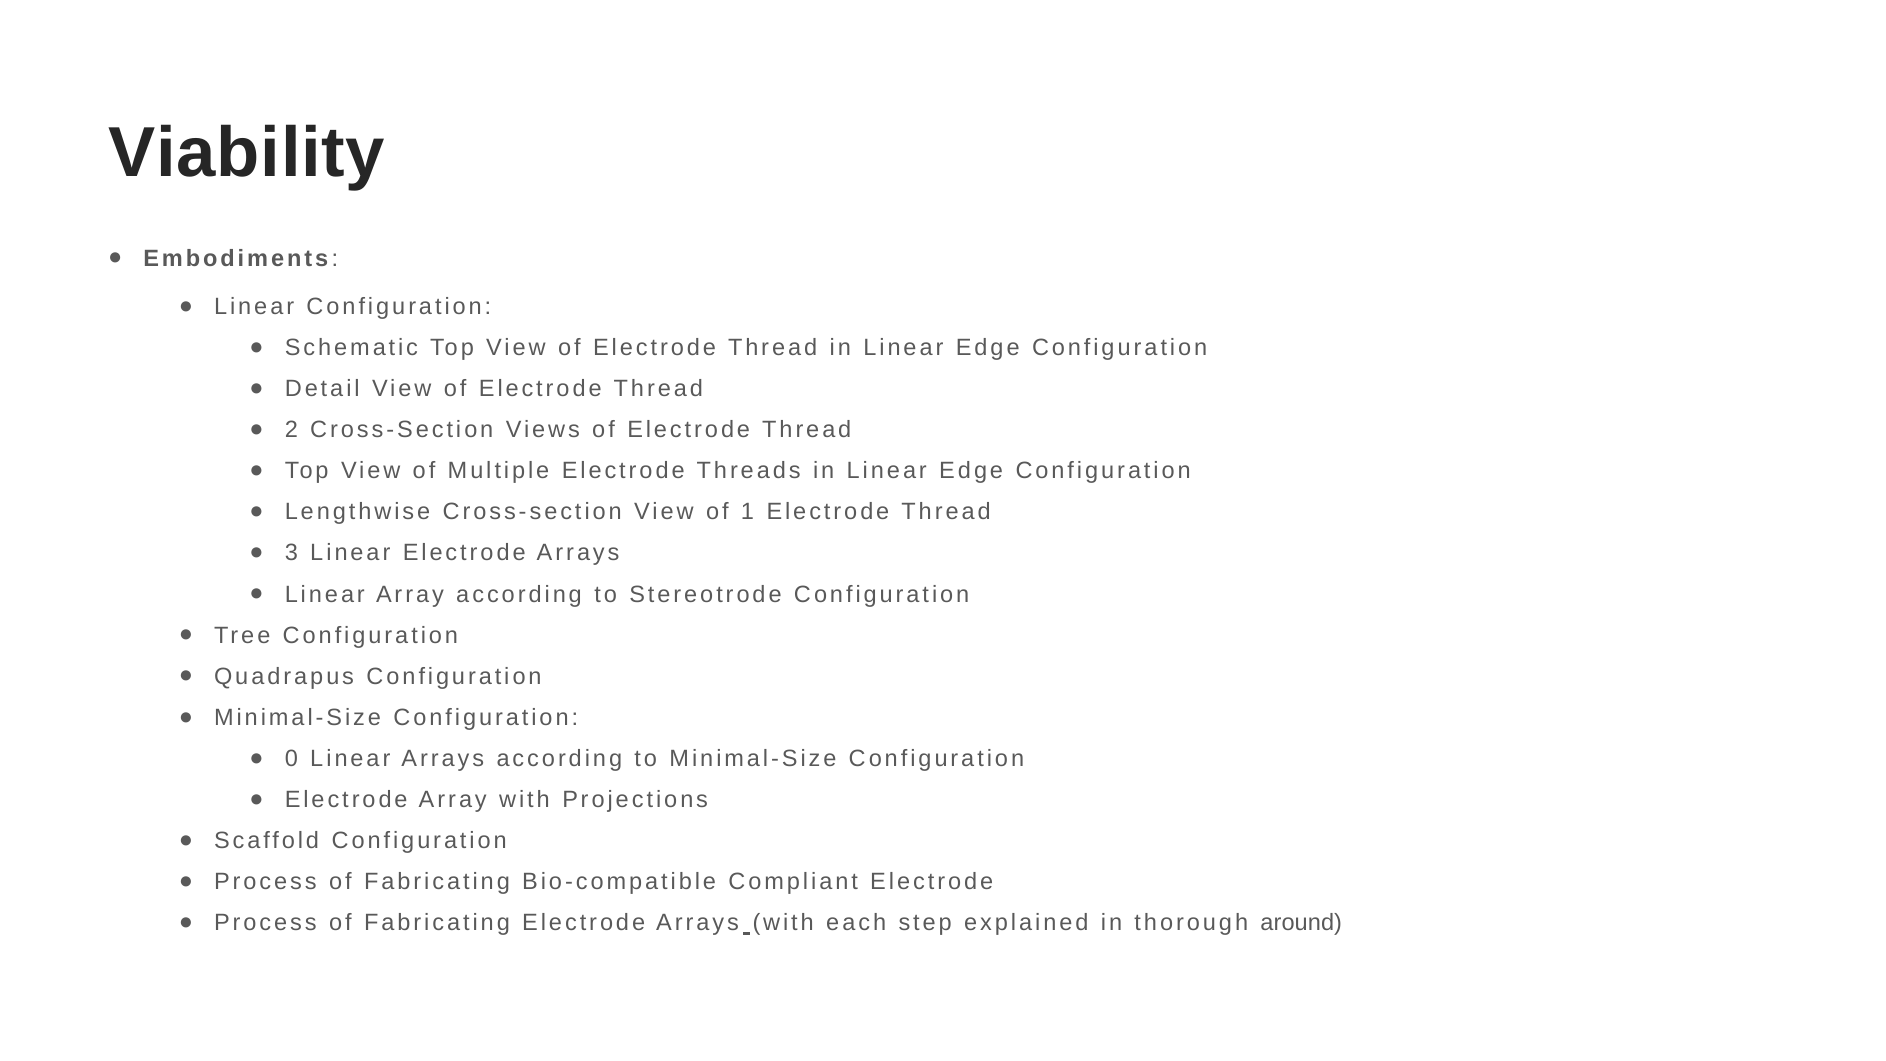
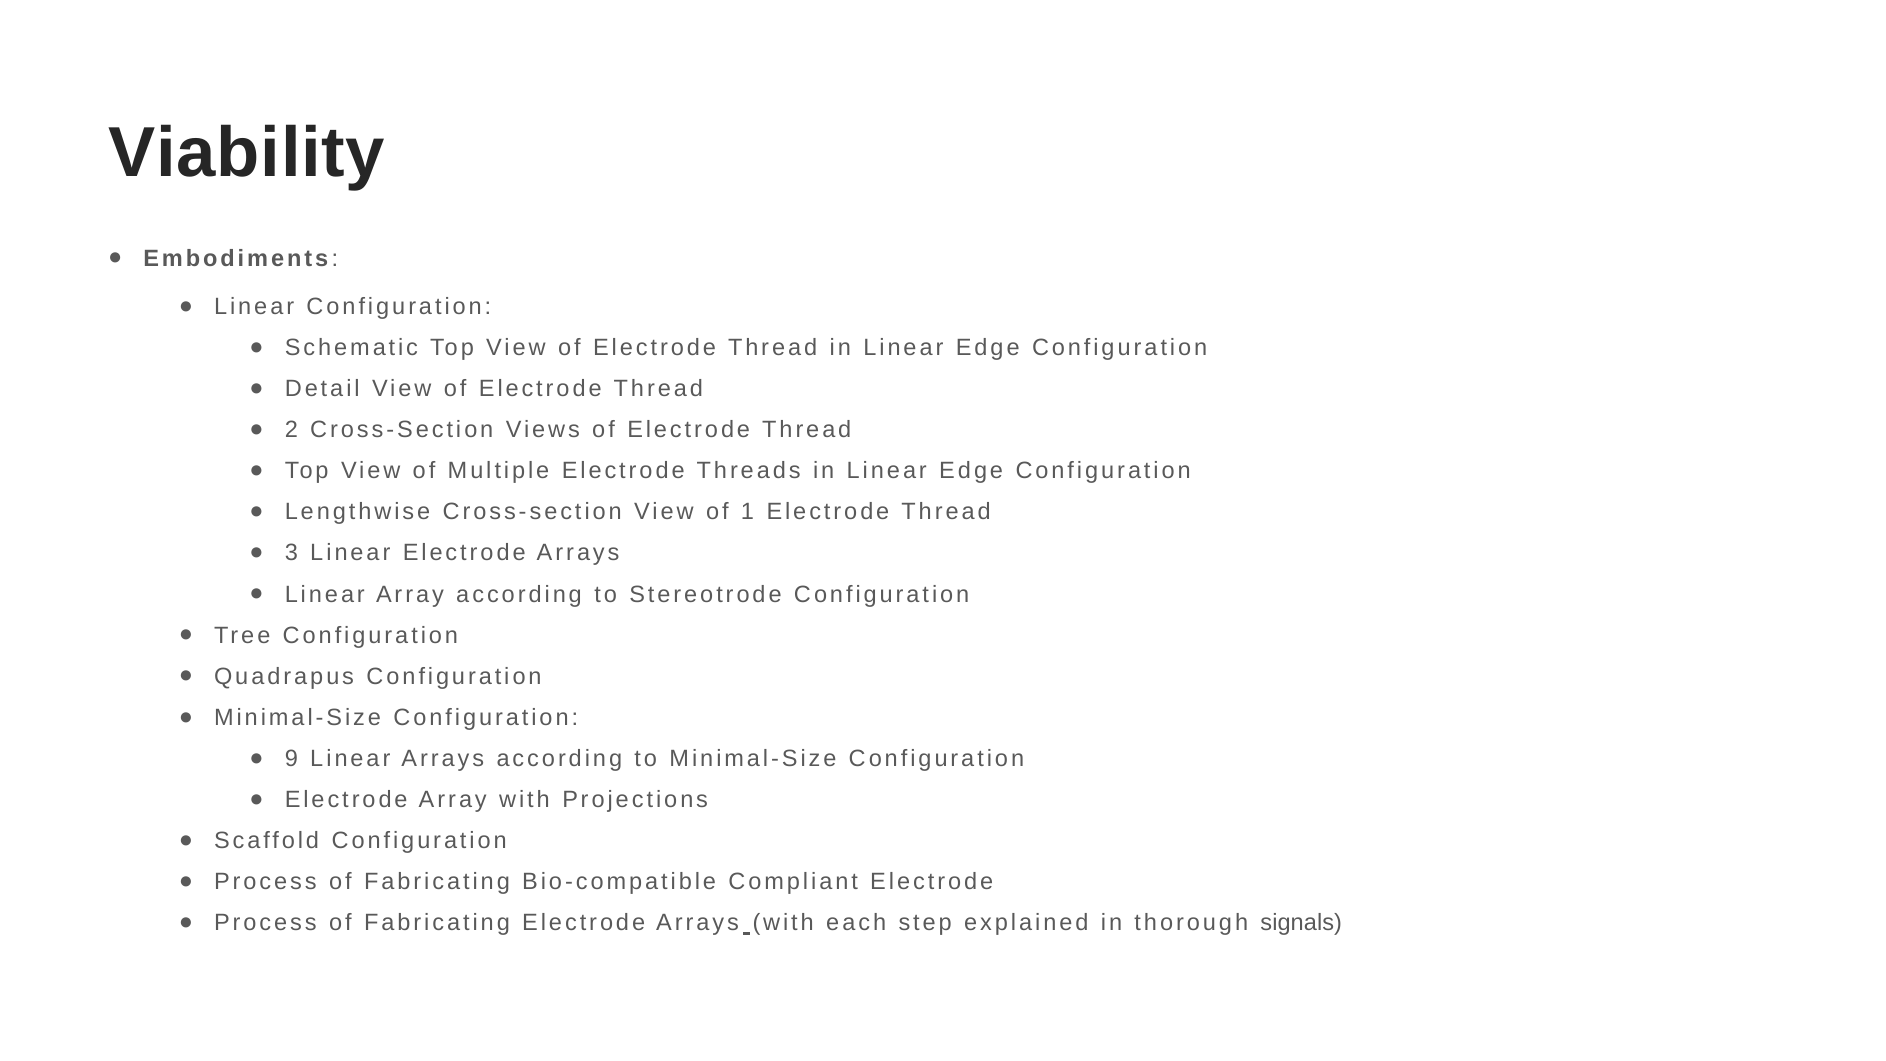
0: 0 -> 9
around: around -> signals
